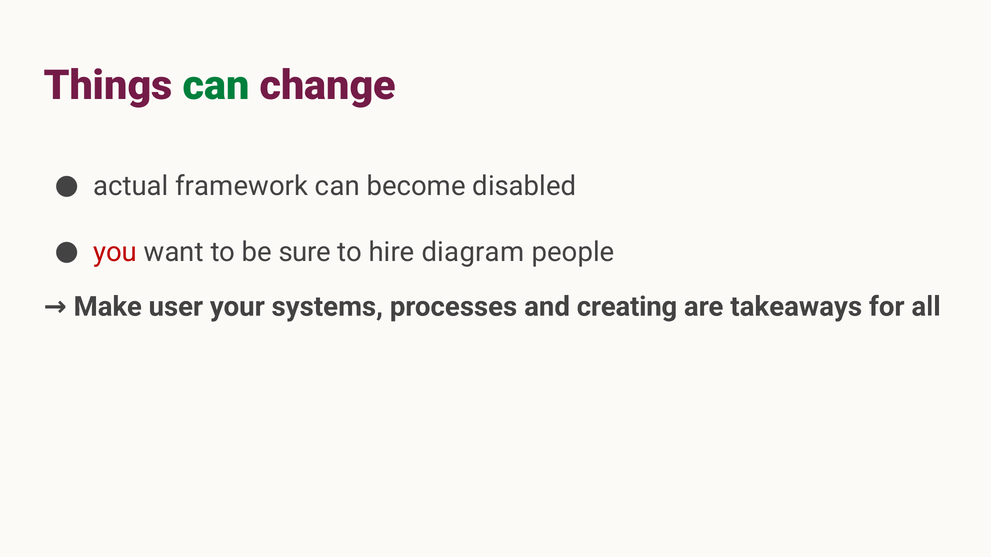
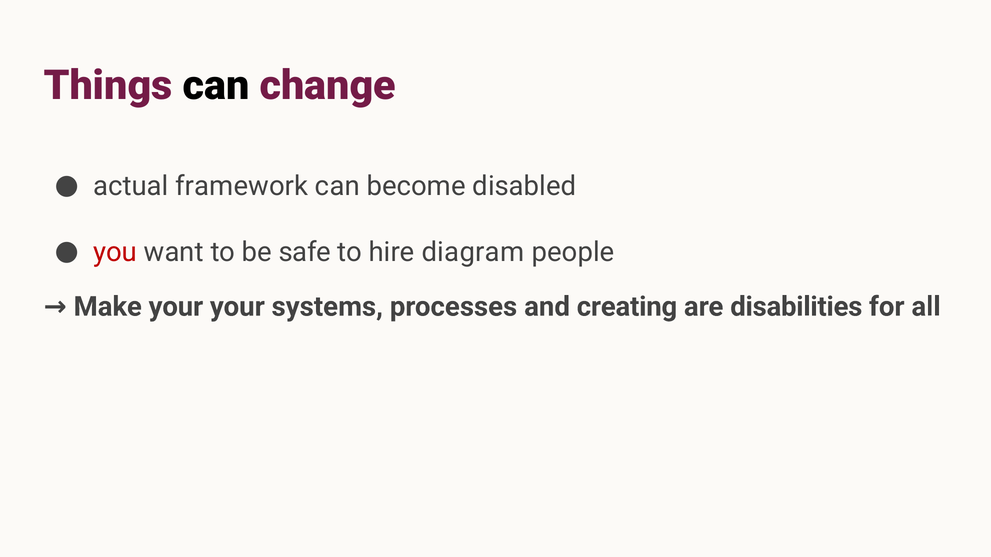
can at (216, 86) colour: green -> black
sure: sure -> safe
user at (176, 307): user -> your
takeaways: takeaways -> disabilities
